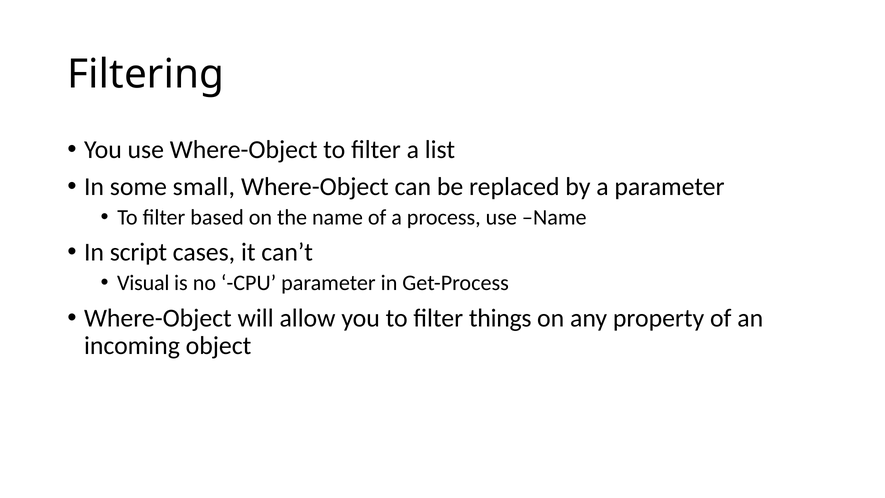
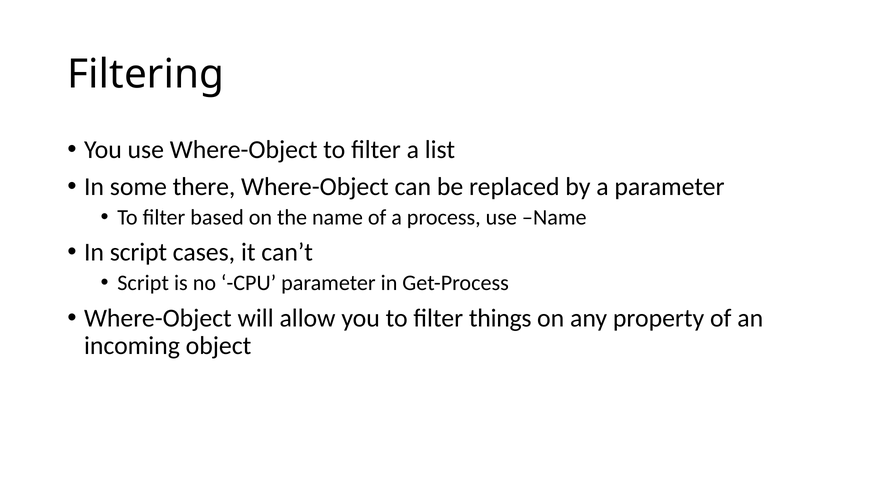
small: small -> there
Visual at (143, 283): Visual -> Script
